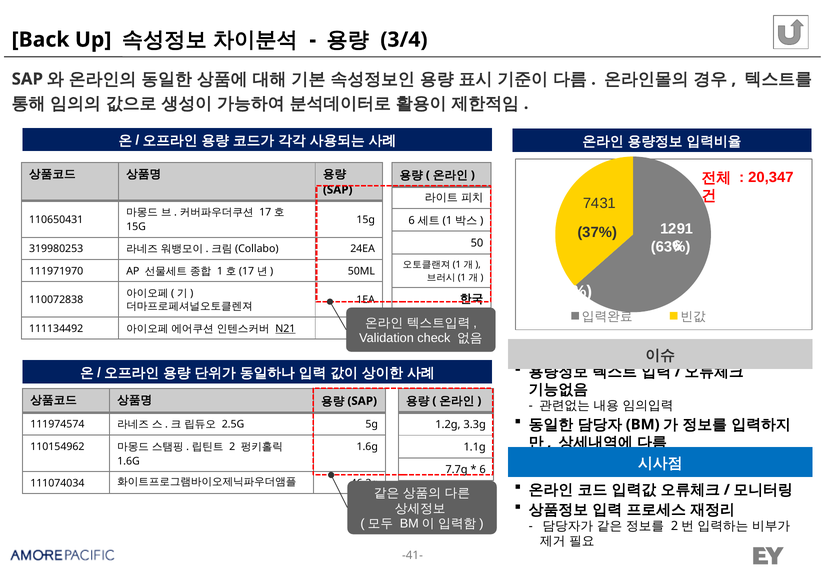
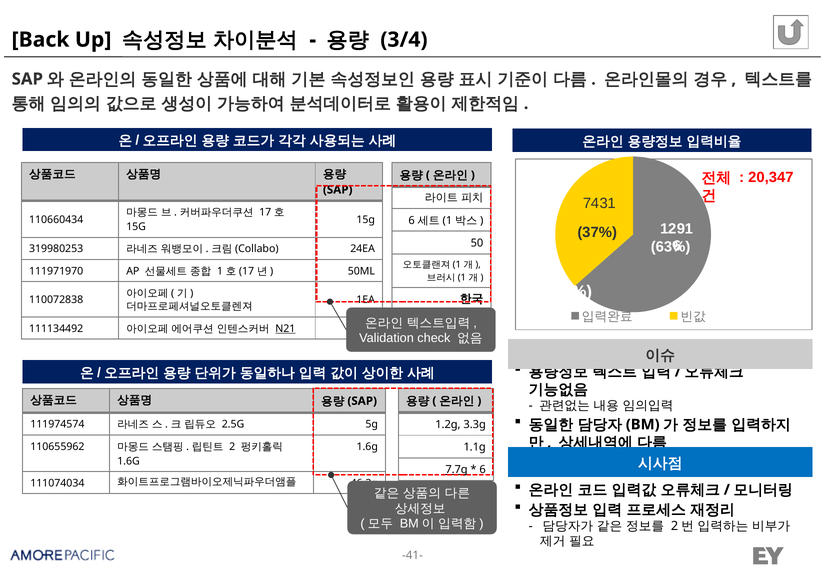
110650431: 110650431 -> 110660434
110154962: 110154962 -> 110655962
7.7g underline: none -> present
